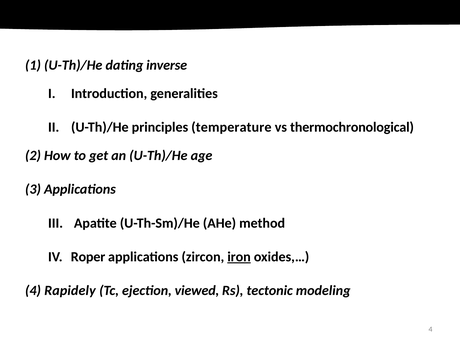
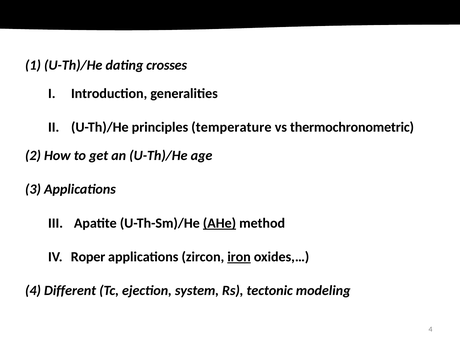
inverse: inverse -> crosses
thermochronological: thermochronological -> thermochronometric
AHe underline: none -> present
Rapidely: Rapidely -> Different
viewed: viewed -> system
